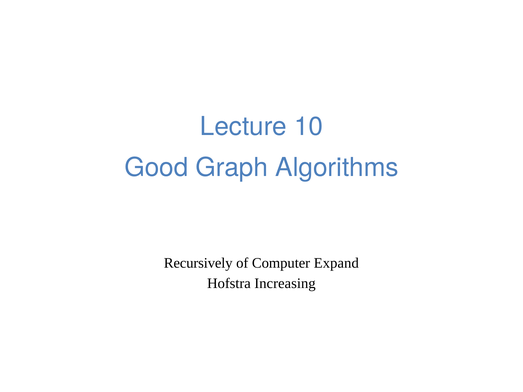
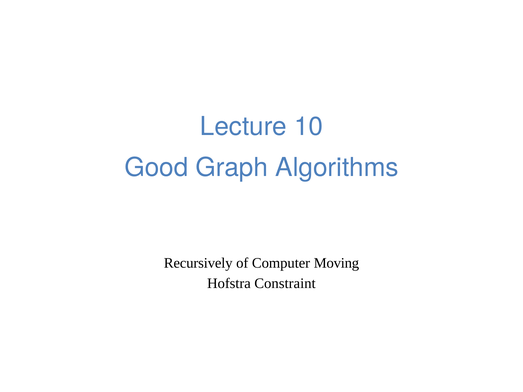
Expand: Expand -> Moving
Increasing: Increasing -> Constraint
